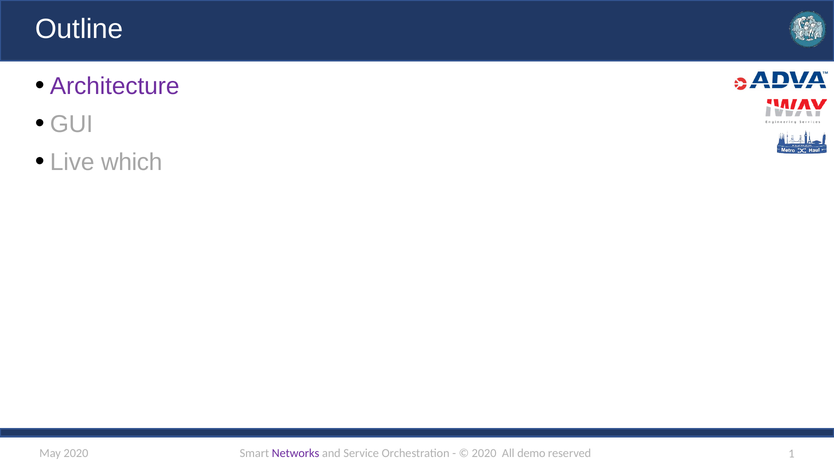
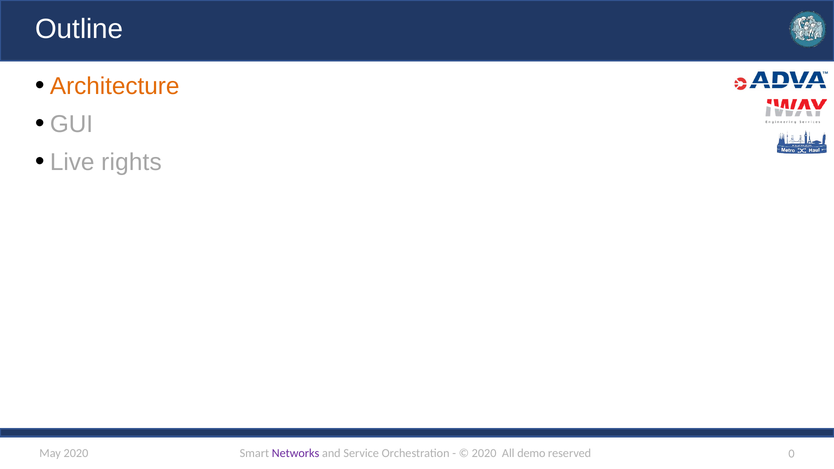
Architecture colour: purple -> orange
which: which -> rights
1: 1 -> 0
